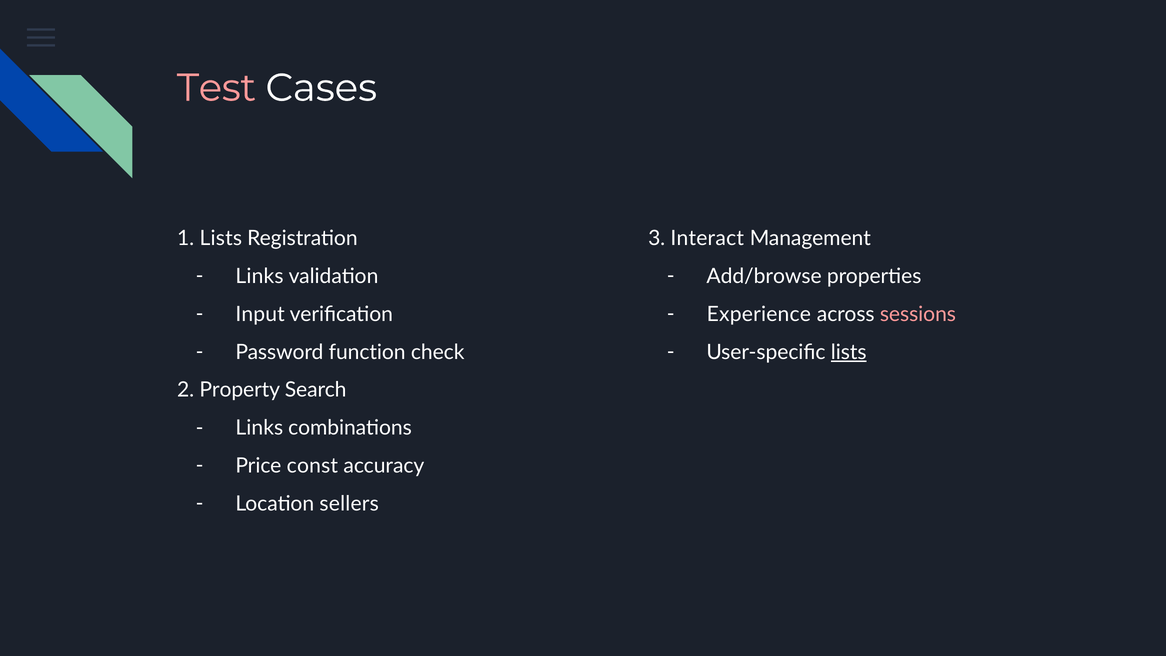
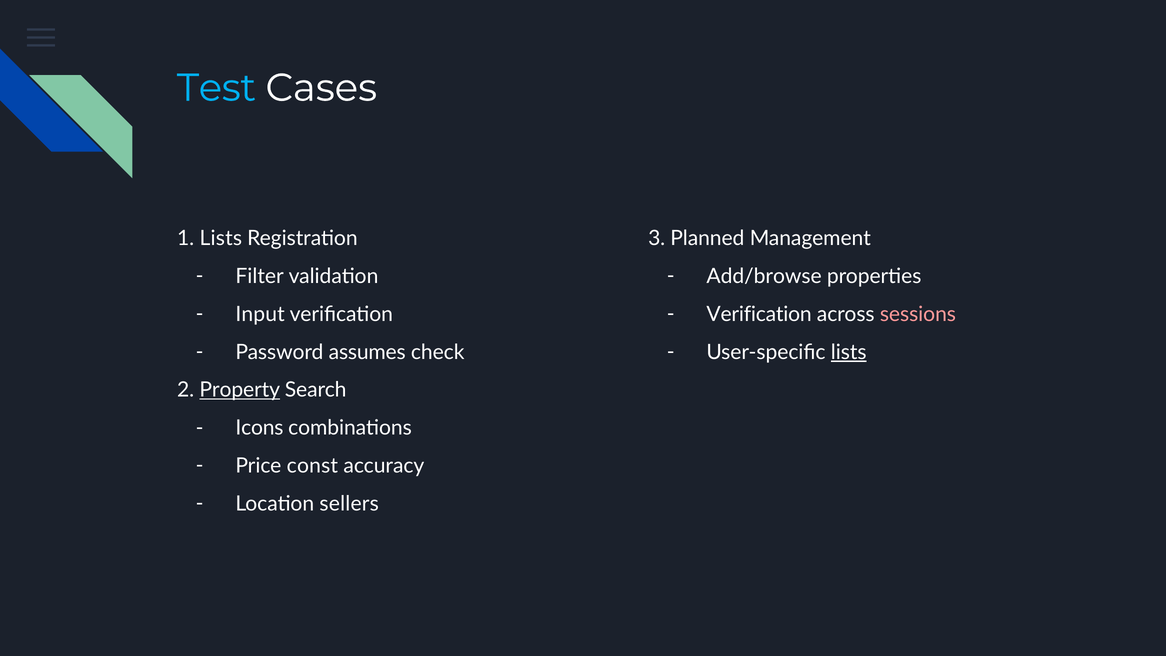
Test colour: pink -> light blue
Interact: Interact -> Planned
Links at (260, 276): Links -> Filter
Experience at (759, 314): Experience -> Verification
function: function -> assumes
Property underline: none -> present
Links at (259, 428): Links -> Icons
